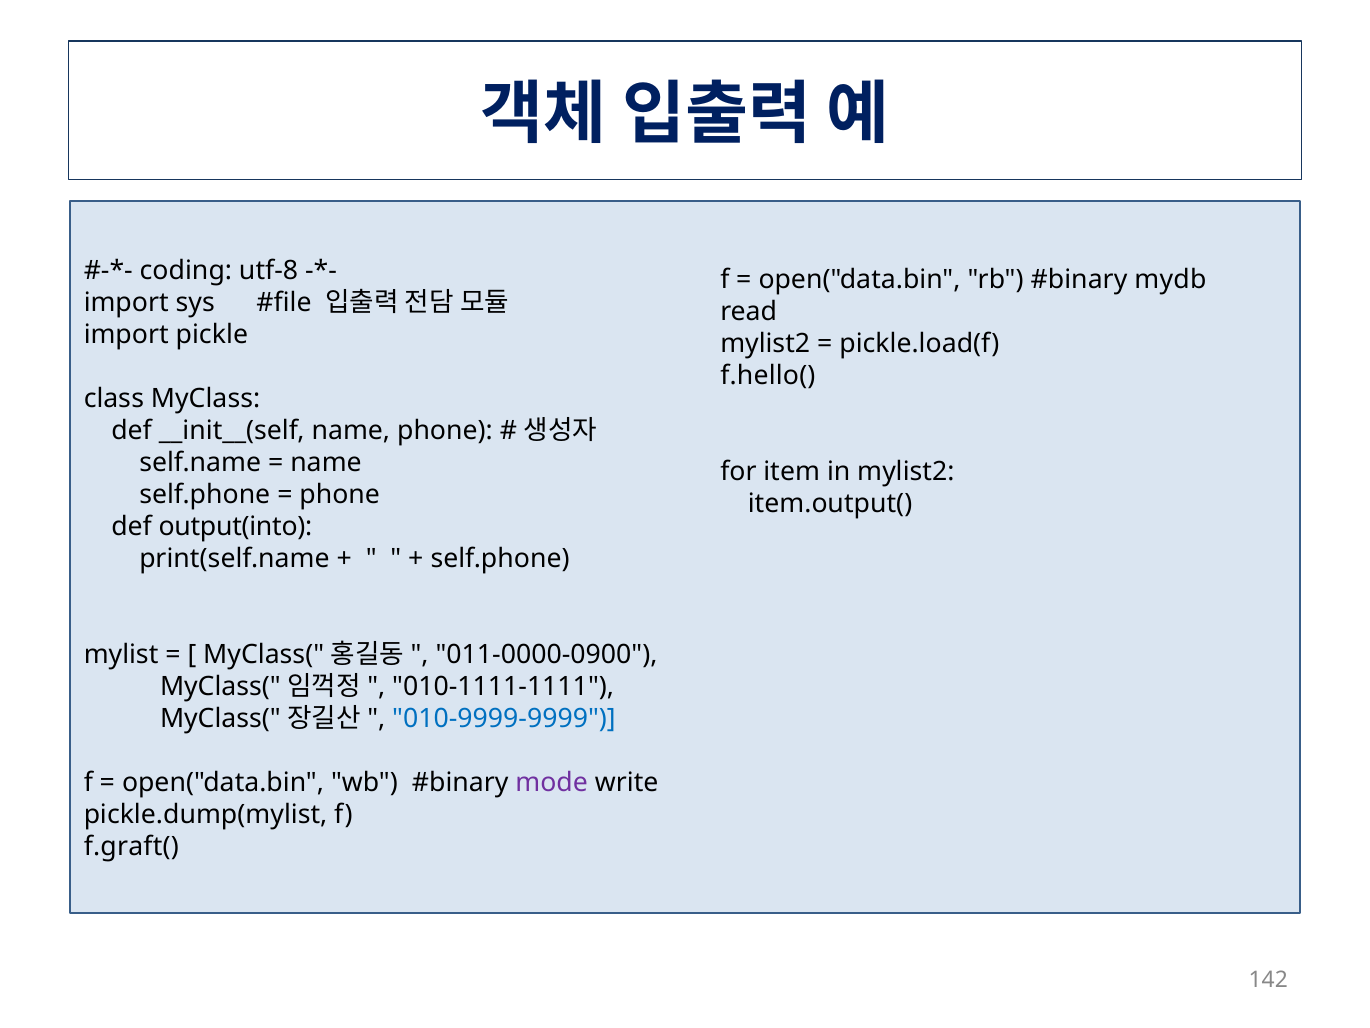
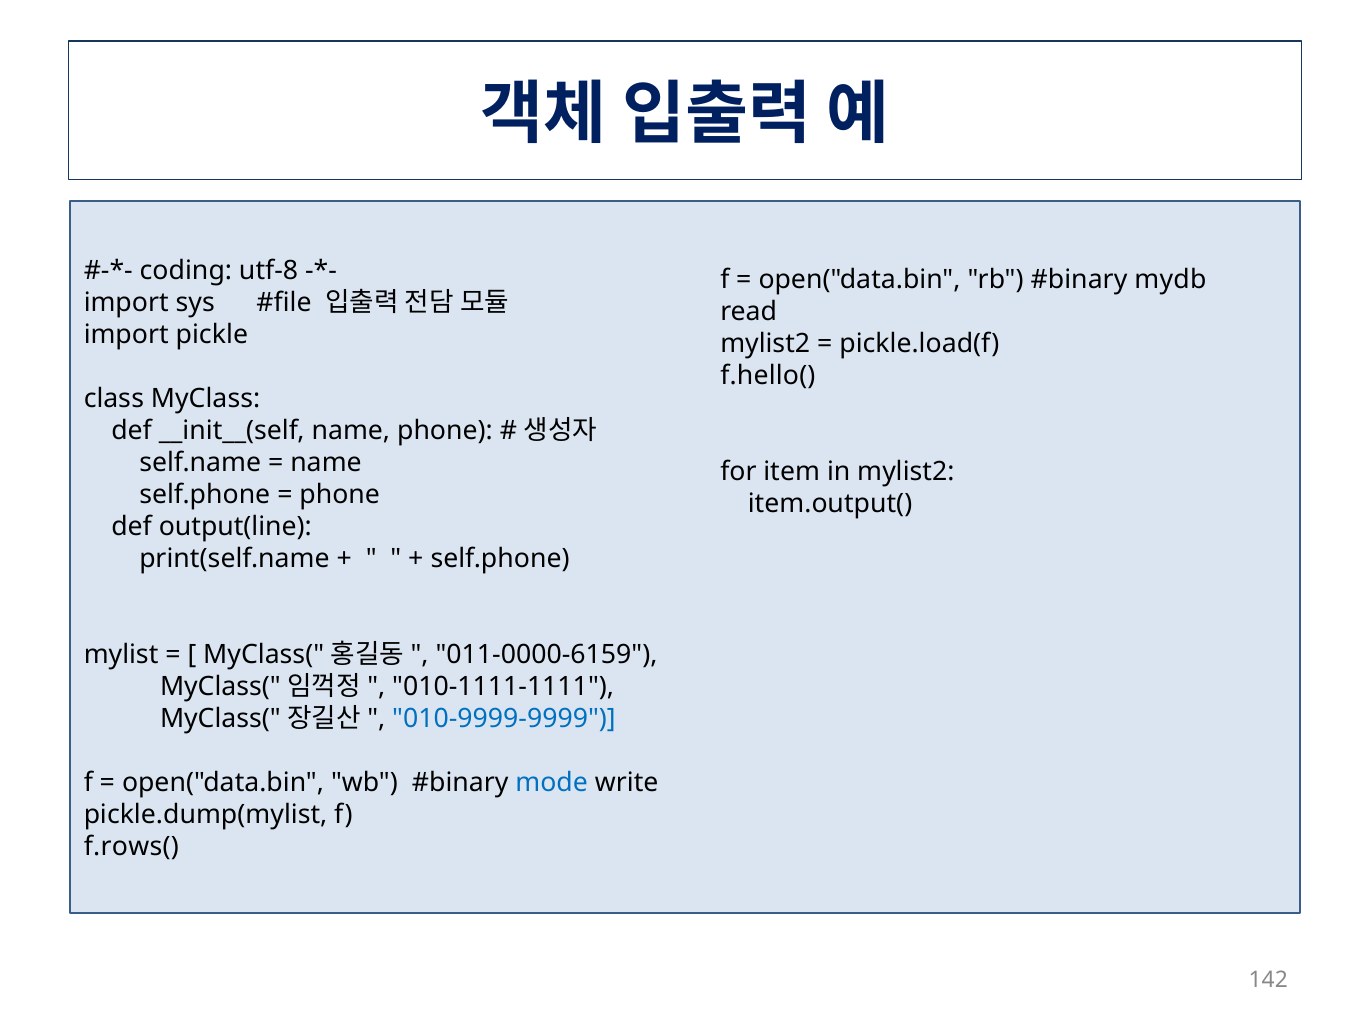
output(into: output(into -> output(line
011-0000-0900: 011-0000-0900 -> 011-0000-6159
mode colour: purple -> blue
f.graft(: f.graft( -> f.rows(
